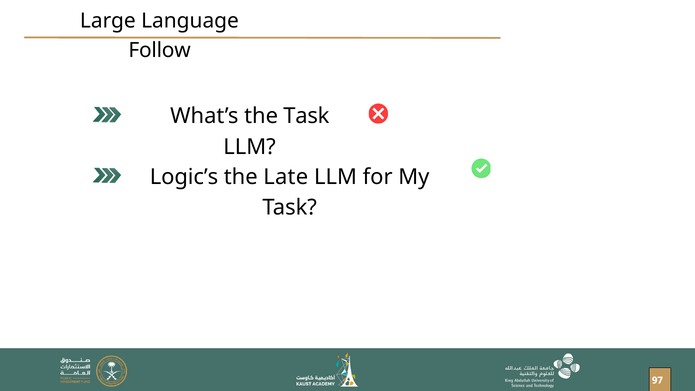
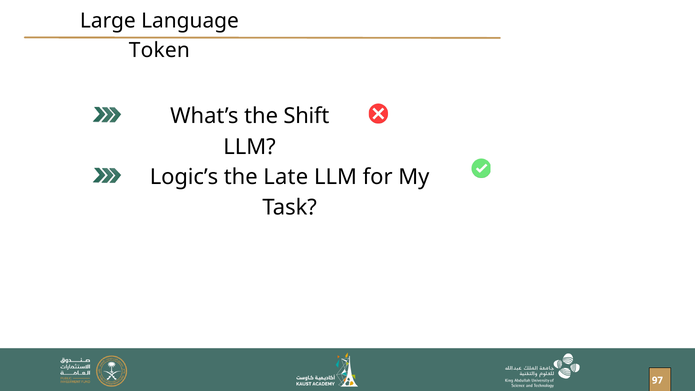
Follow: Follow -> Token
the Task: Task -> Shift
